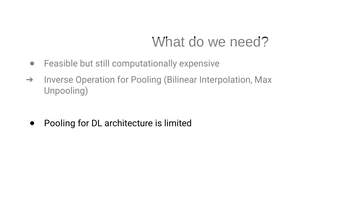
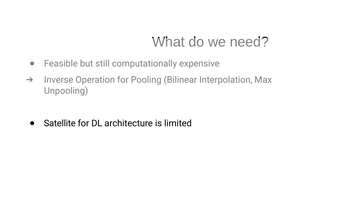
Pooling at (60, 123): Pooling -> Satellite
